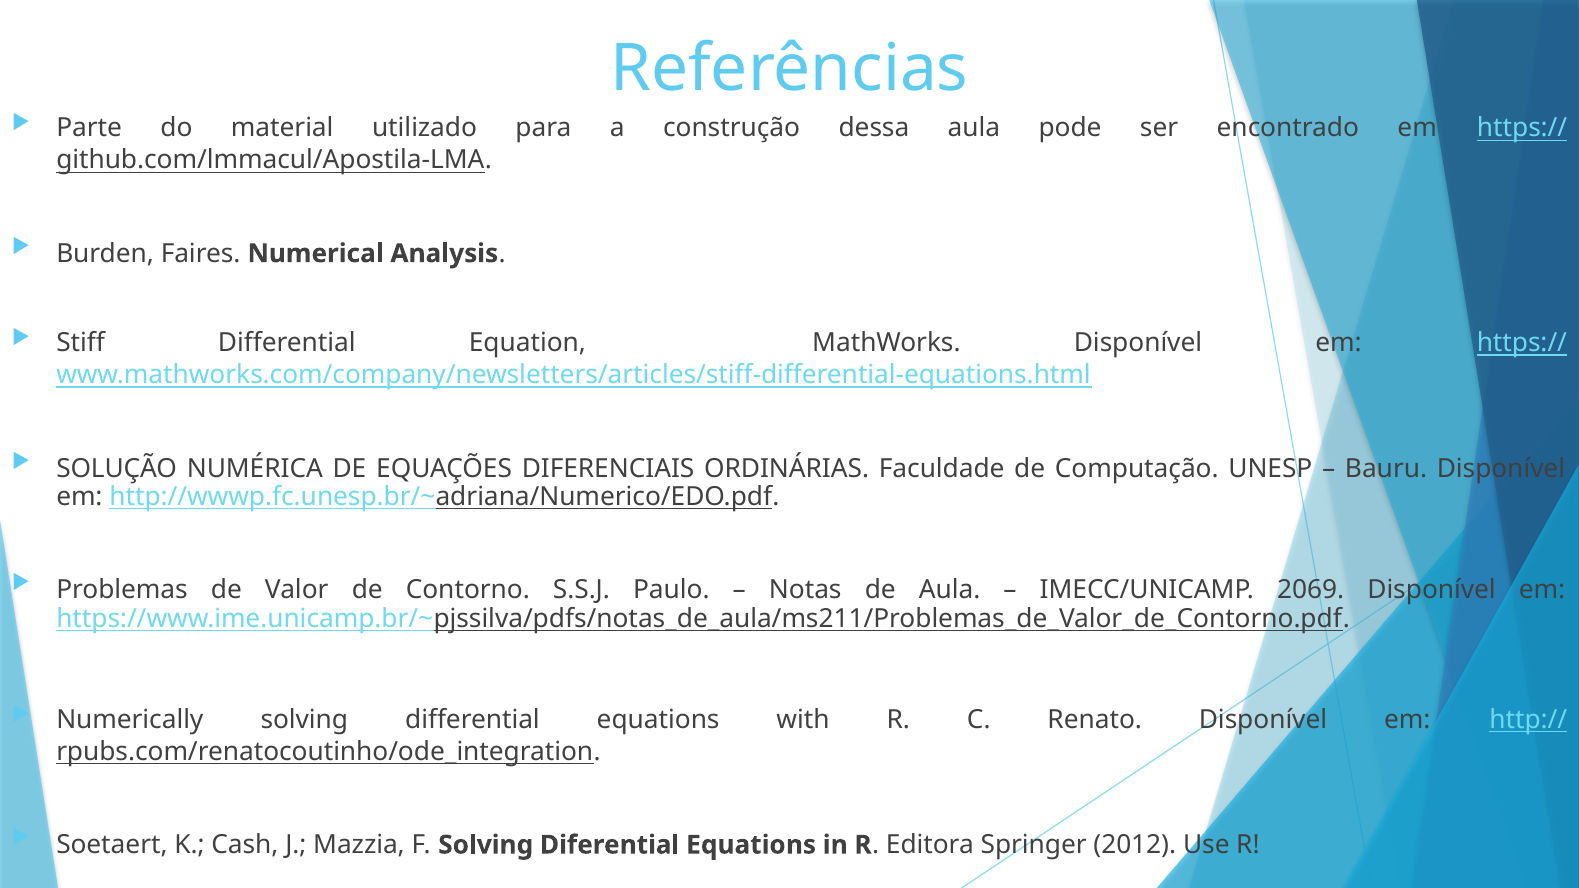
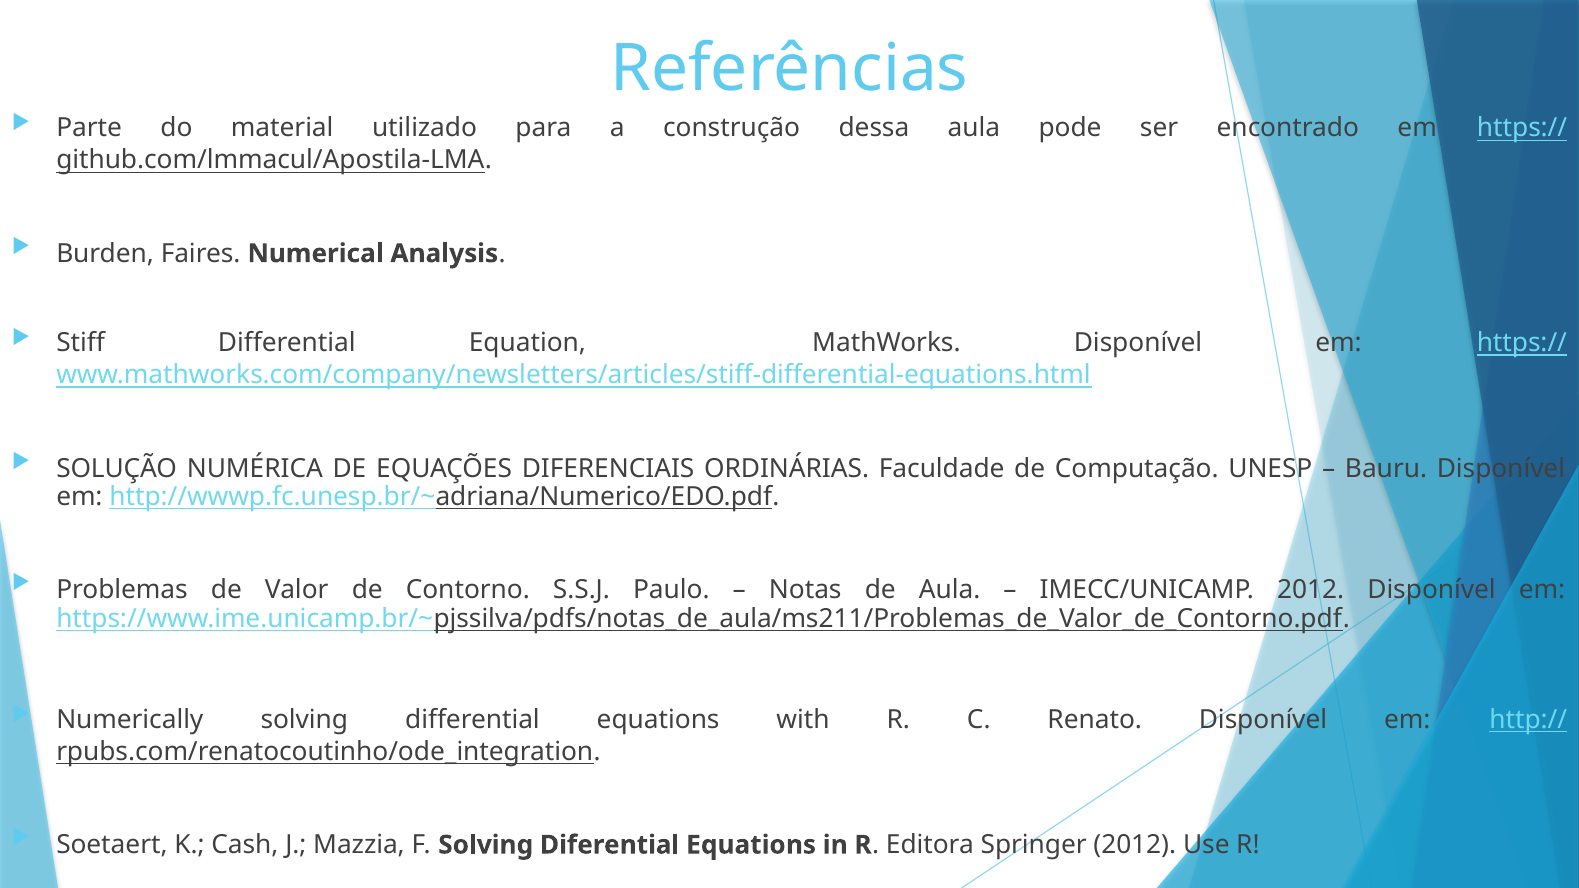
IMECC/UNICAMP 2069: 2069 -> 2012
